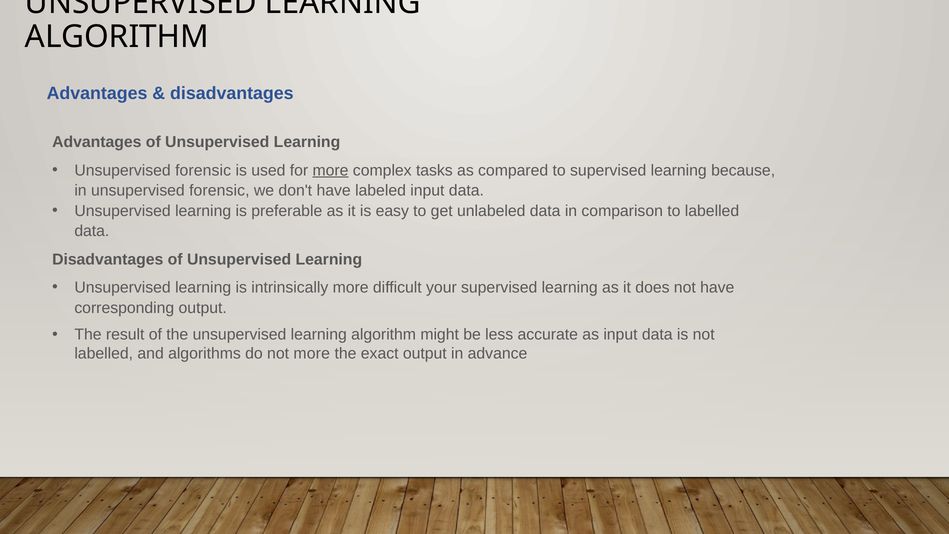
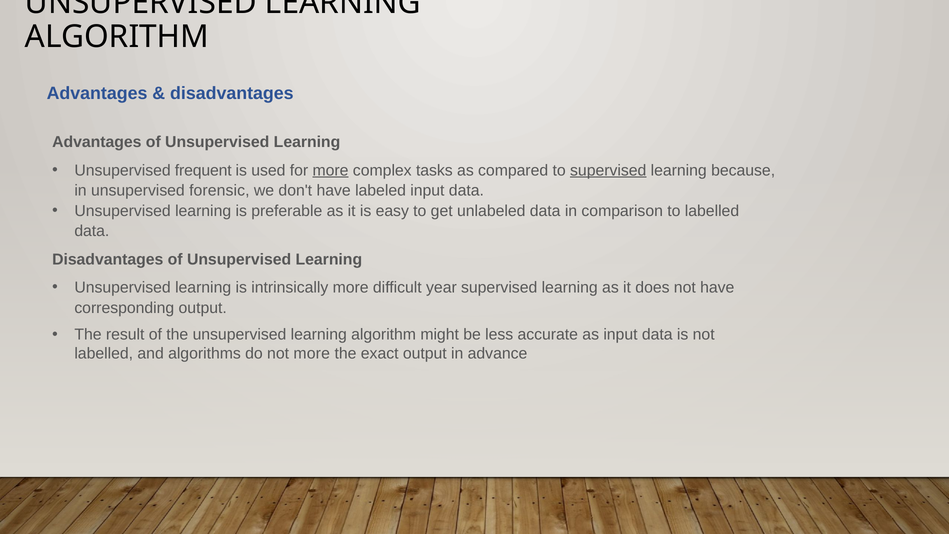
forensic at (203, 170): forensic -> frequent
supervised at (608, 170) underline: none -> present
your: your -> year
